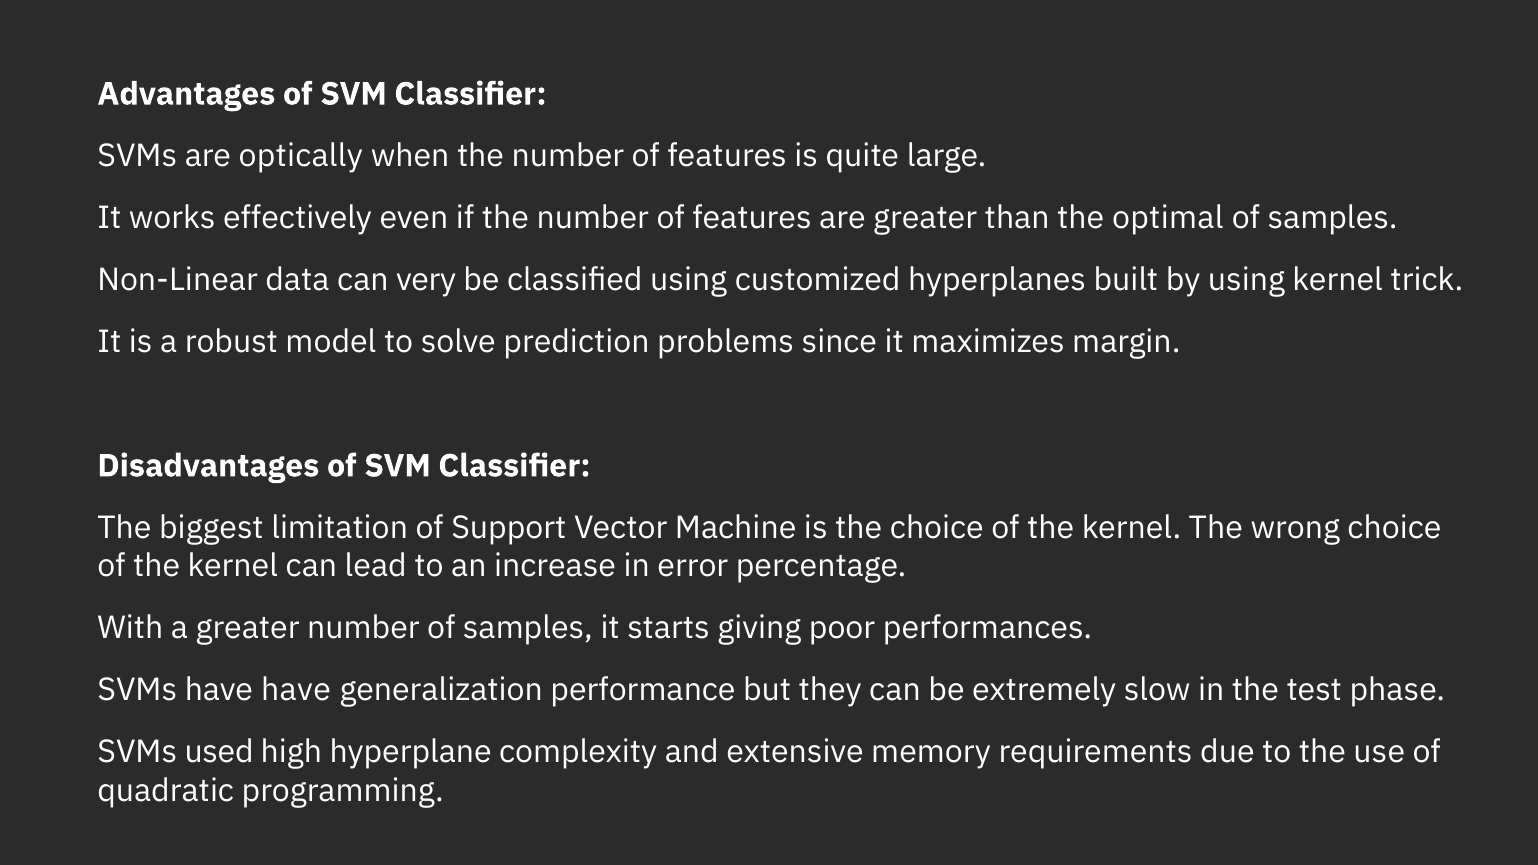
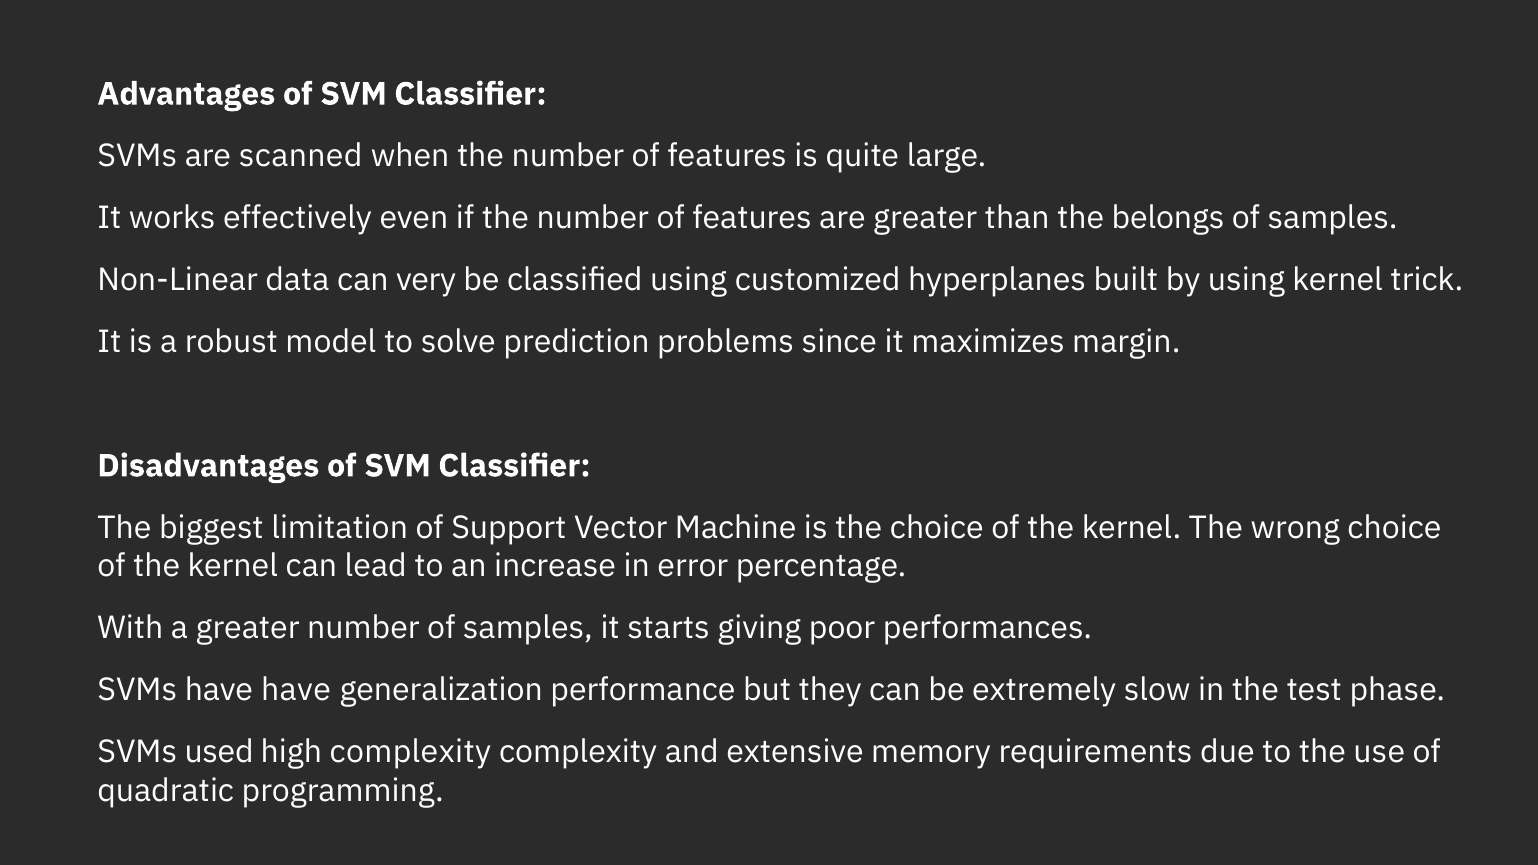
optically: optically -> scanned
optimal: optimal -> belongs
high hyperplane: hyperplane -> complexity
